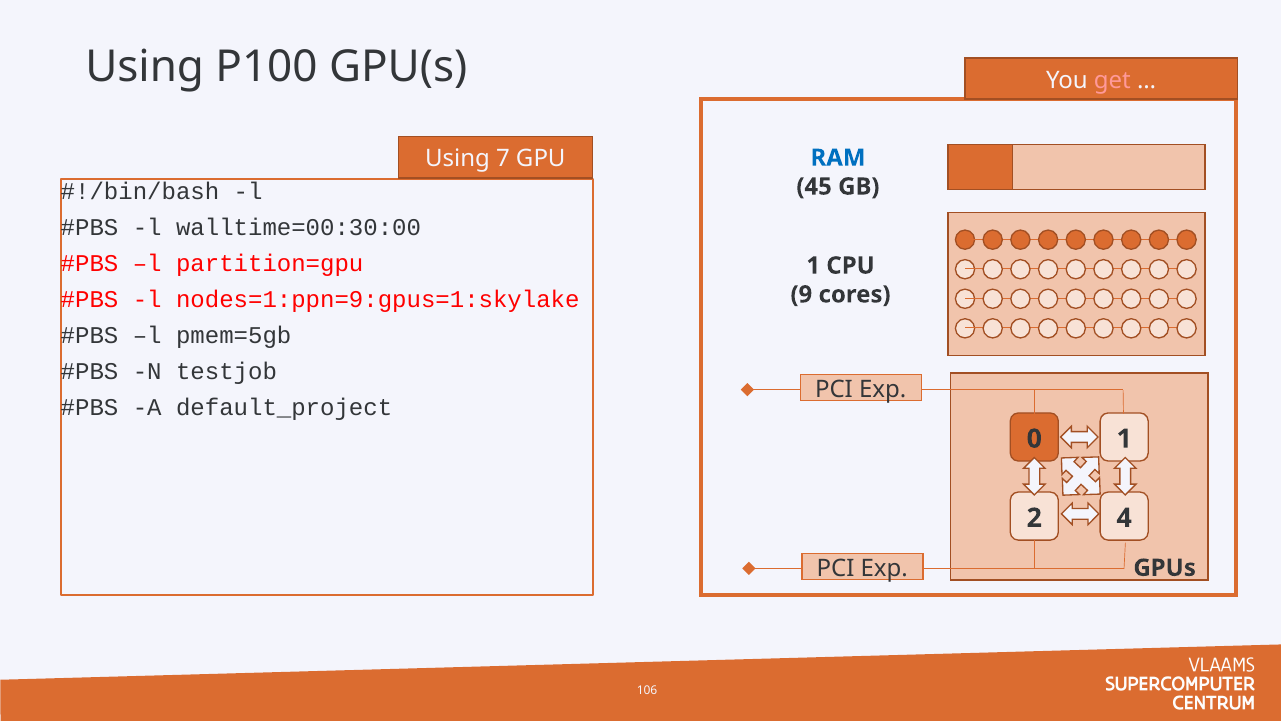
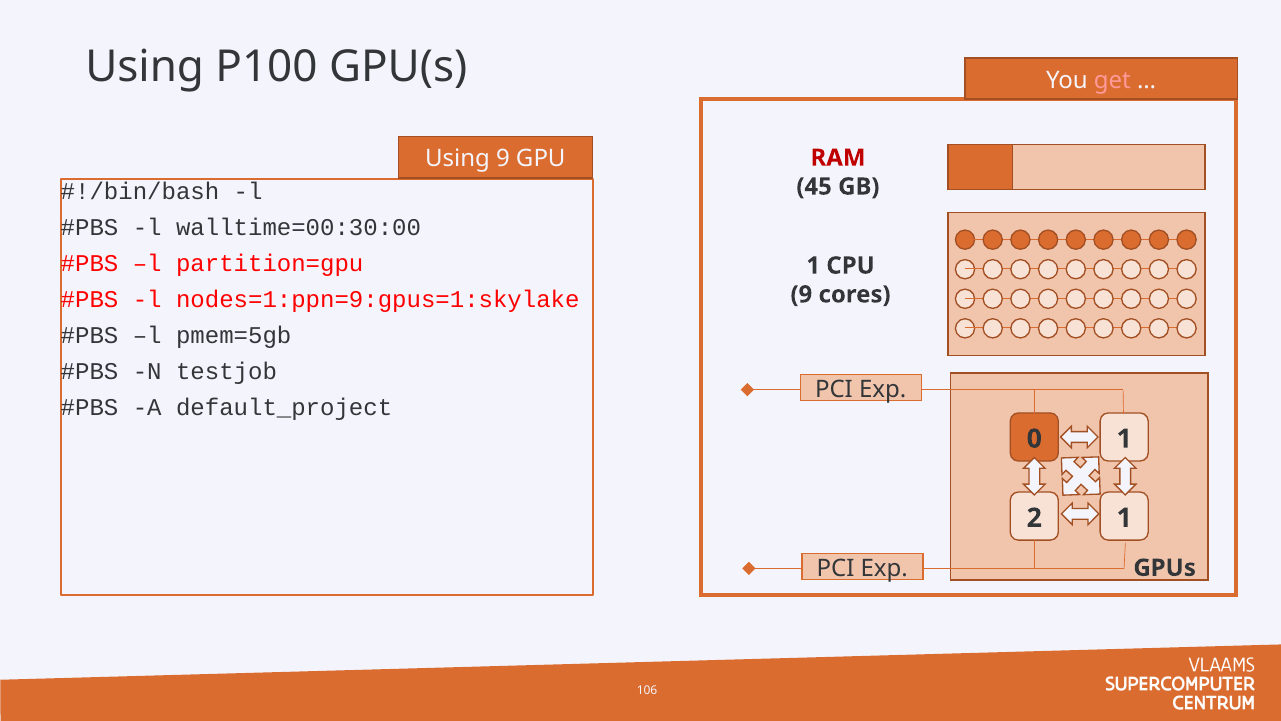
Using 7: 7 -> 9
RAM colour: blue -> red
2 4: 4 -> 1
